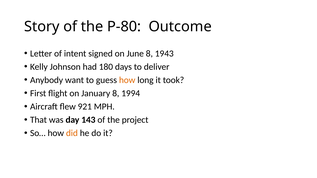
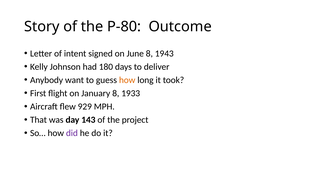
1994: 1994 -> 1933
921: 921 -> 929
did colour: orange -> purple
